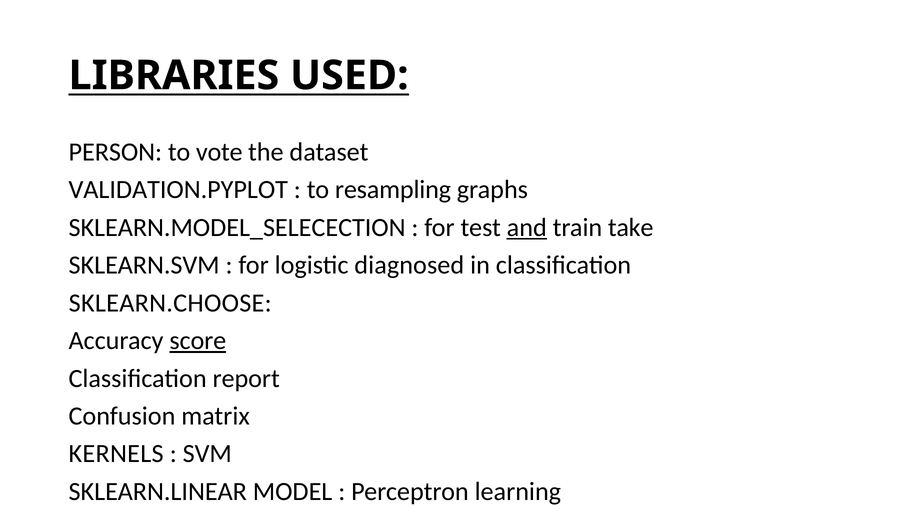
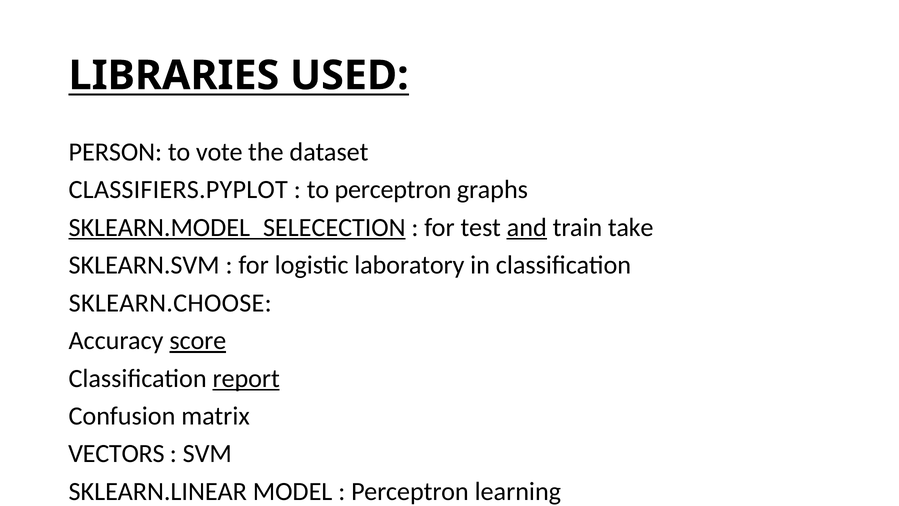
VALIDATION.PYPLOT: VALIDATION.PYPLOT -> CLASSIFIERS.PYPLOT
to resampling: resampling -> perceptron
SKLEARN.MODEL_SELECECTION underline: none -> present
diagnosed: diagnosed -> laboratory
report underline: none -> present
KERNELS: KERNELS -> VECTORS
